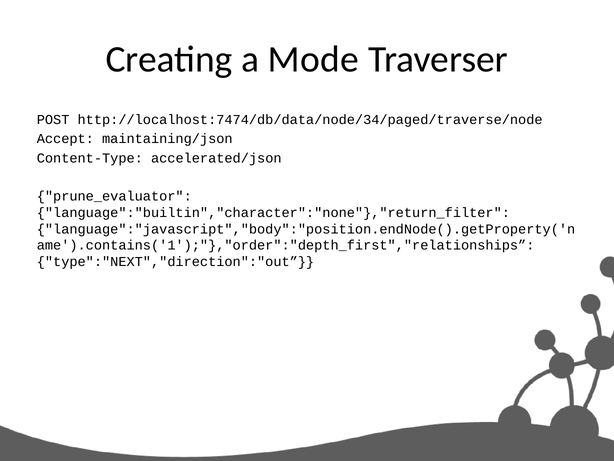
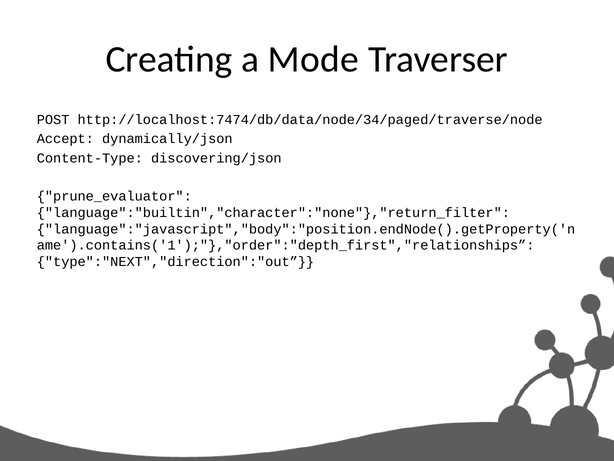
maintaining/json: maintaining/json -> dynamically/json
accelerated/json: accelerated/json -> discovering/json
